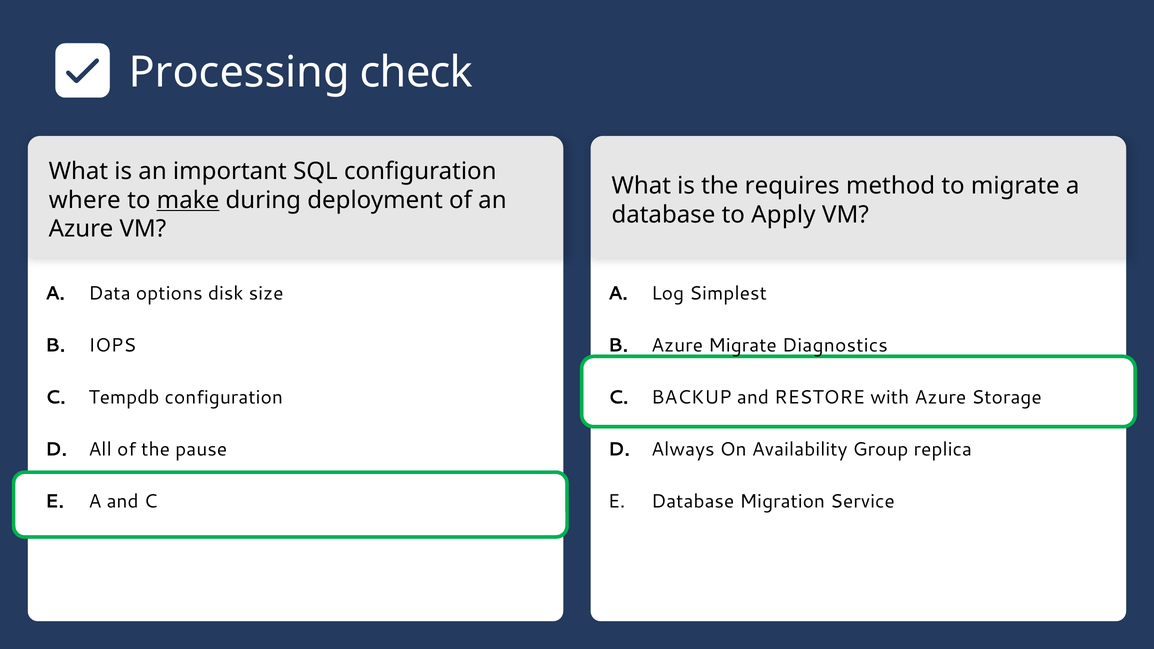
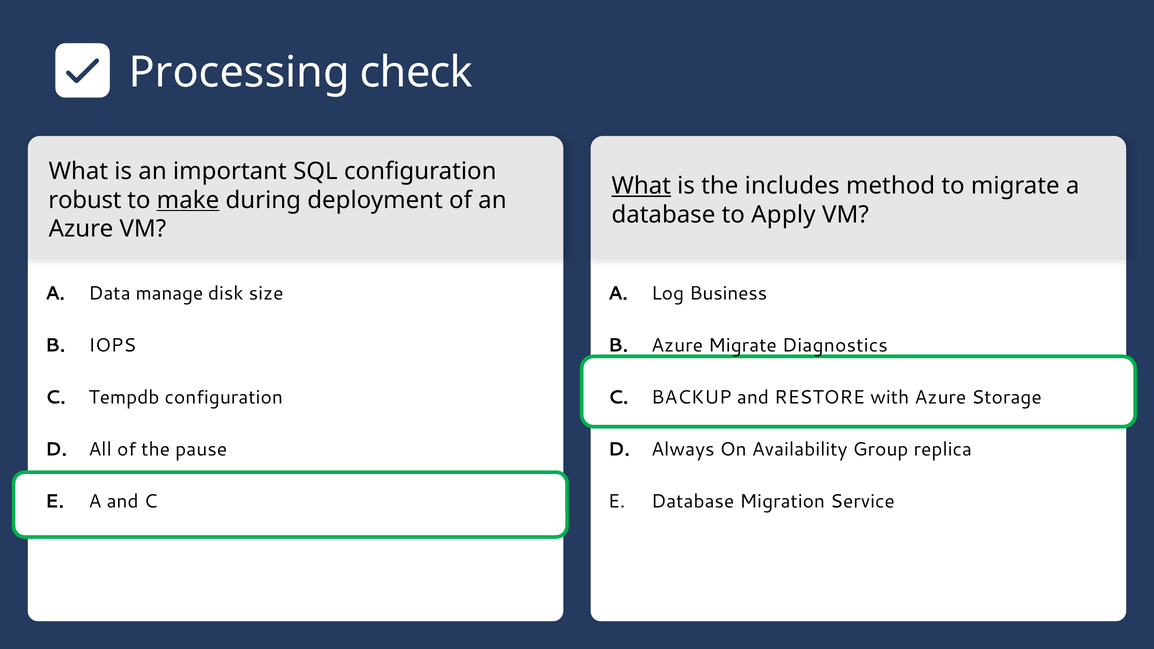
What at (641, 186) underline: none -> present
requires: requires -> includes
where: where -> robust
options: options -> manage
Simplest: Simplest -> Business
